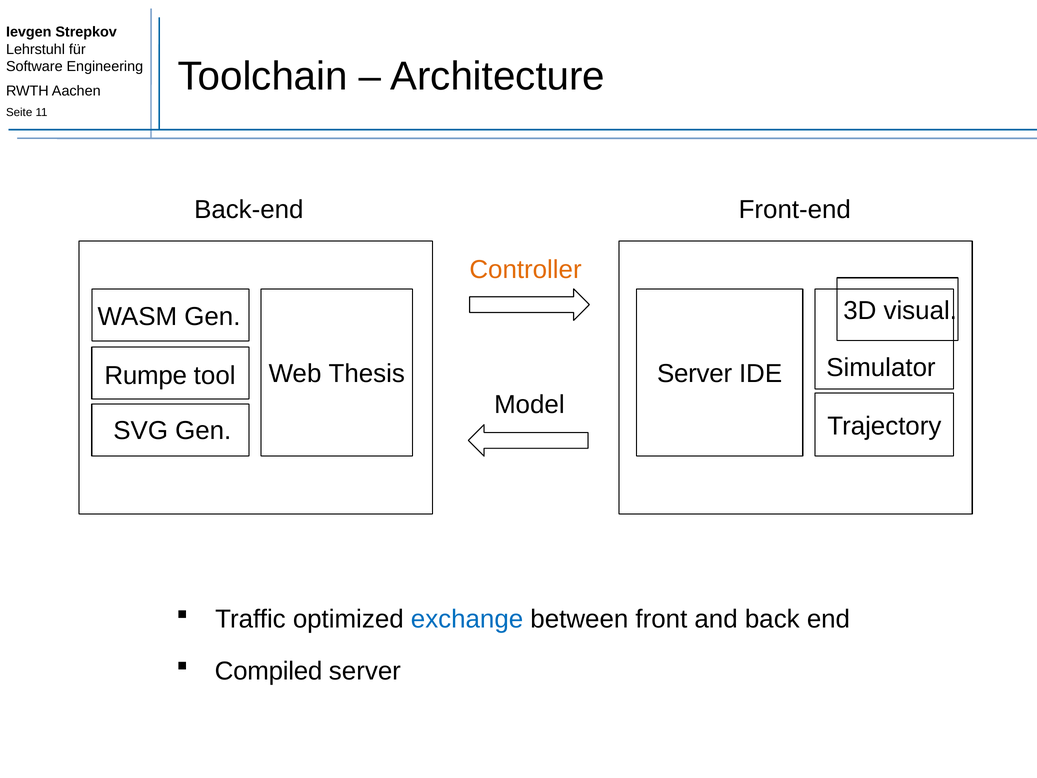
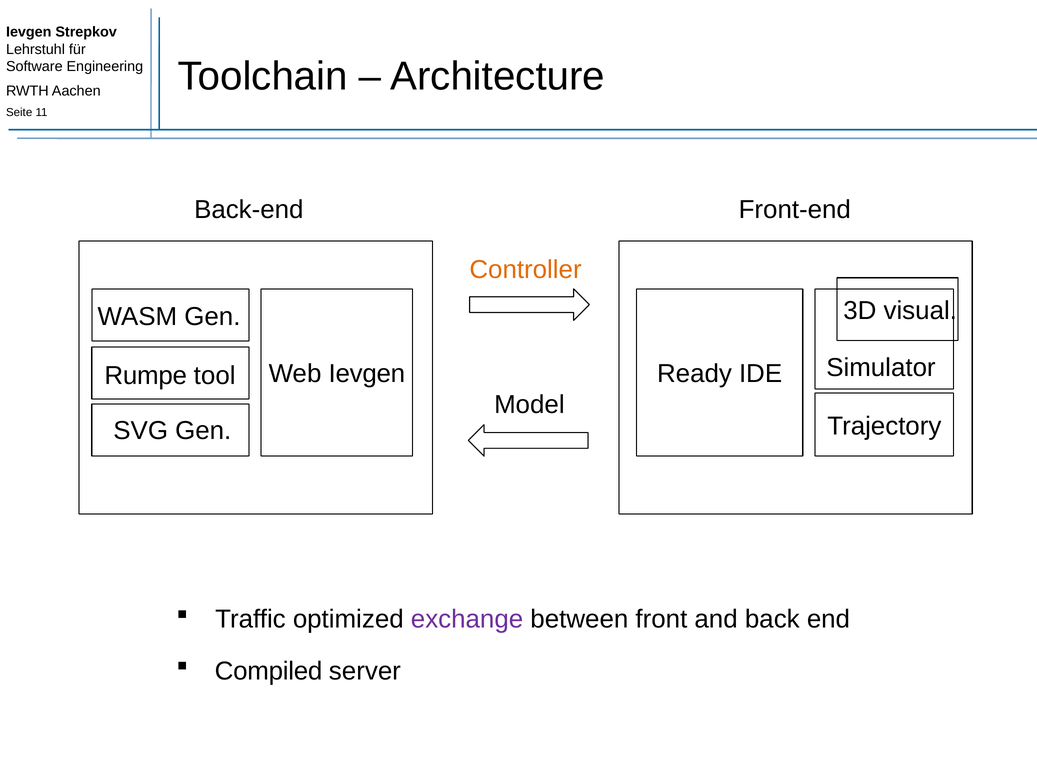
Web Thesis: Thesis -> Ievgen
Server at (695, 374): Server -> Ready
exchange colour: blue -> purple
